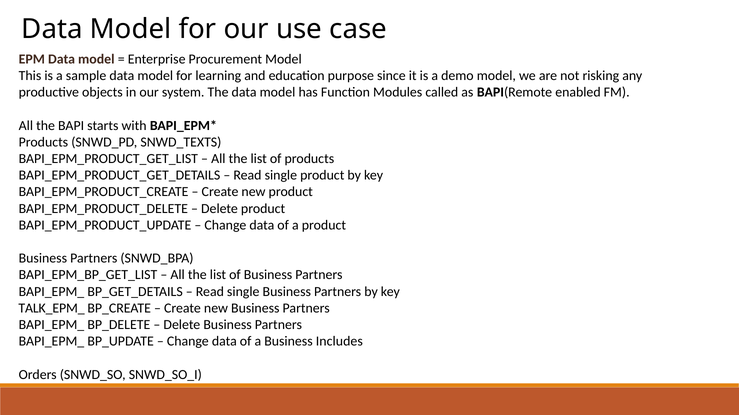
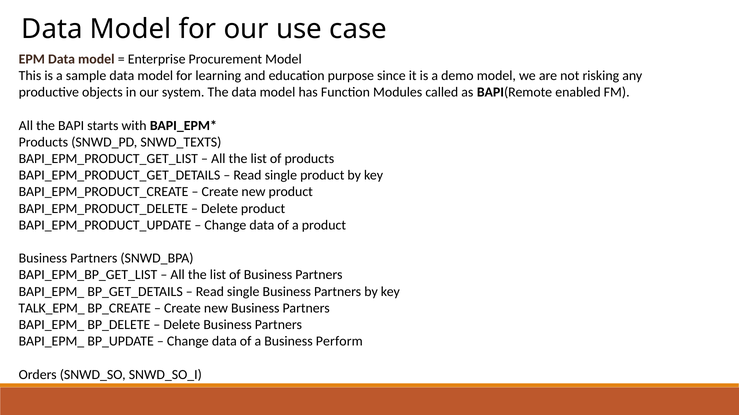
Includes: Includes -> Perform
